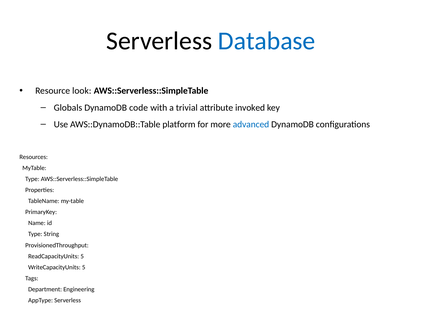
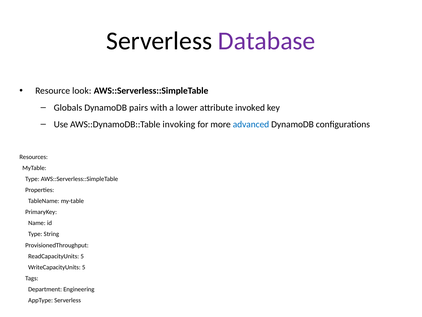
Database colour: blue -> purple
code: code -> pairs
trivial: trivial -> lower
platform: platform -> invoking
